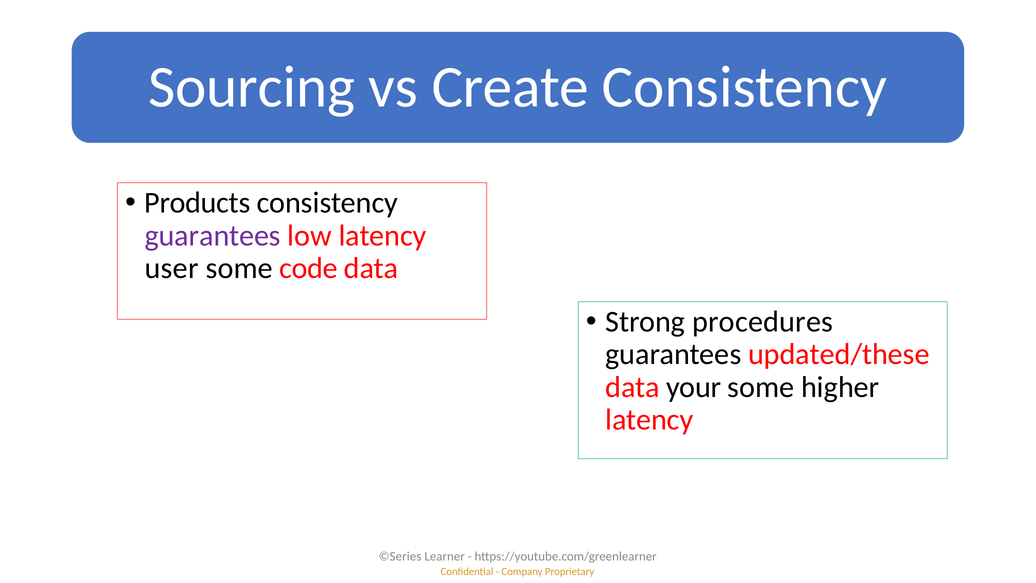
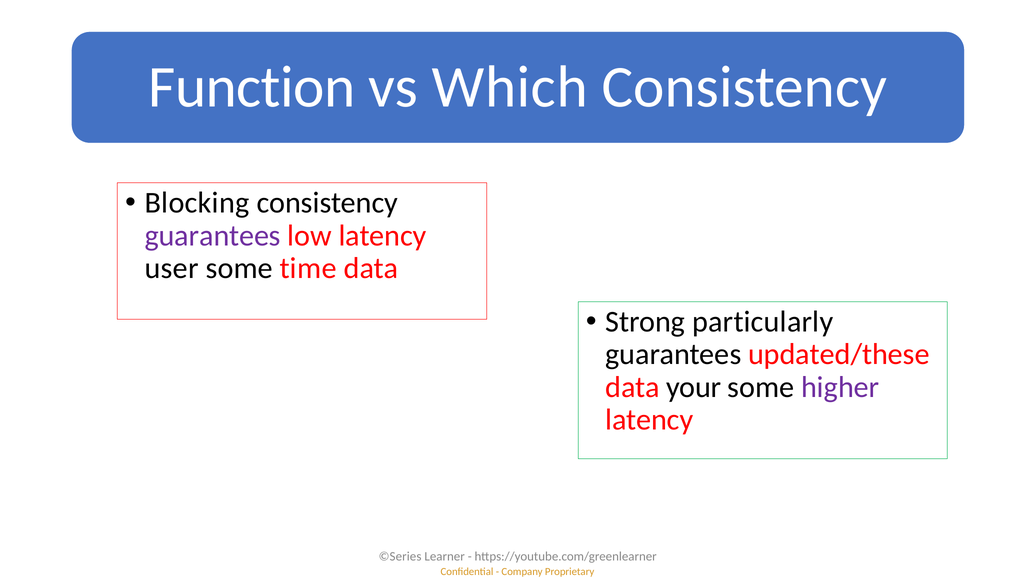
Sourcing: Sourcing -> Function
Create: Create -> Which
Products: Products -> Blocking
code: code -> time
procedures: procedures -> particularly
higher colour: black -> purple
